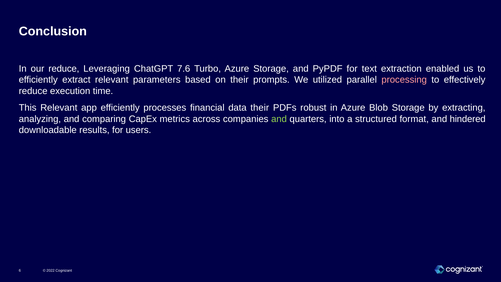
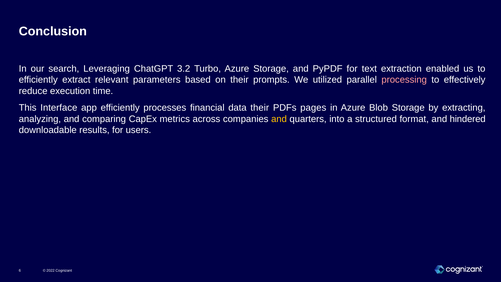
our reduce: reduce -> search
7.6: 7.6 -> 3.2
This Relevant: Relevant -> Interface
robust: robust -> pages
and at (279, 119) colour: light green -> yellow
